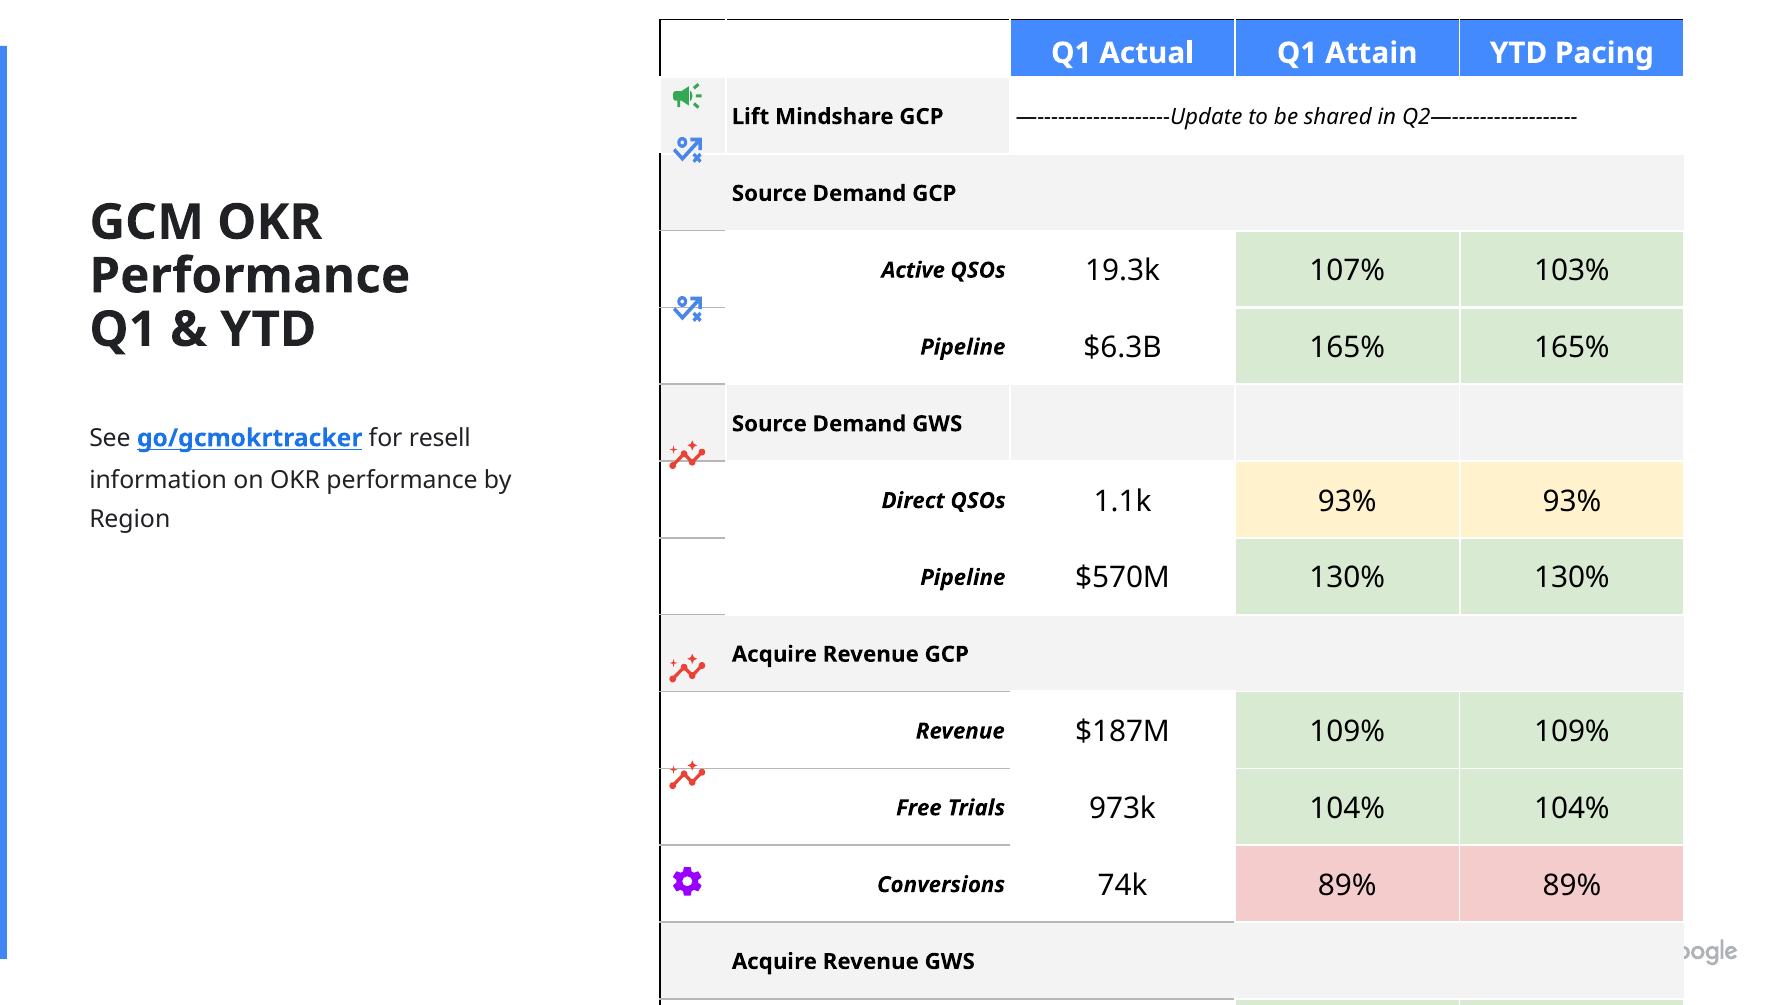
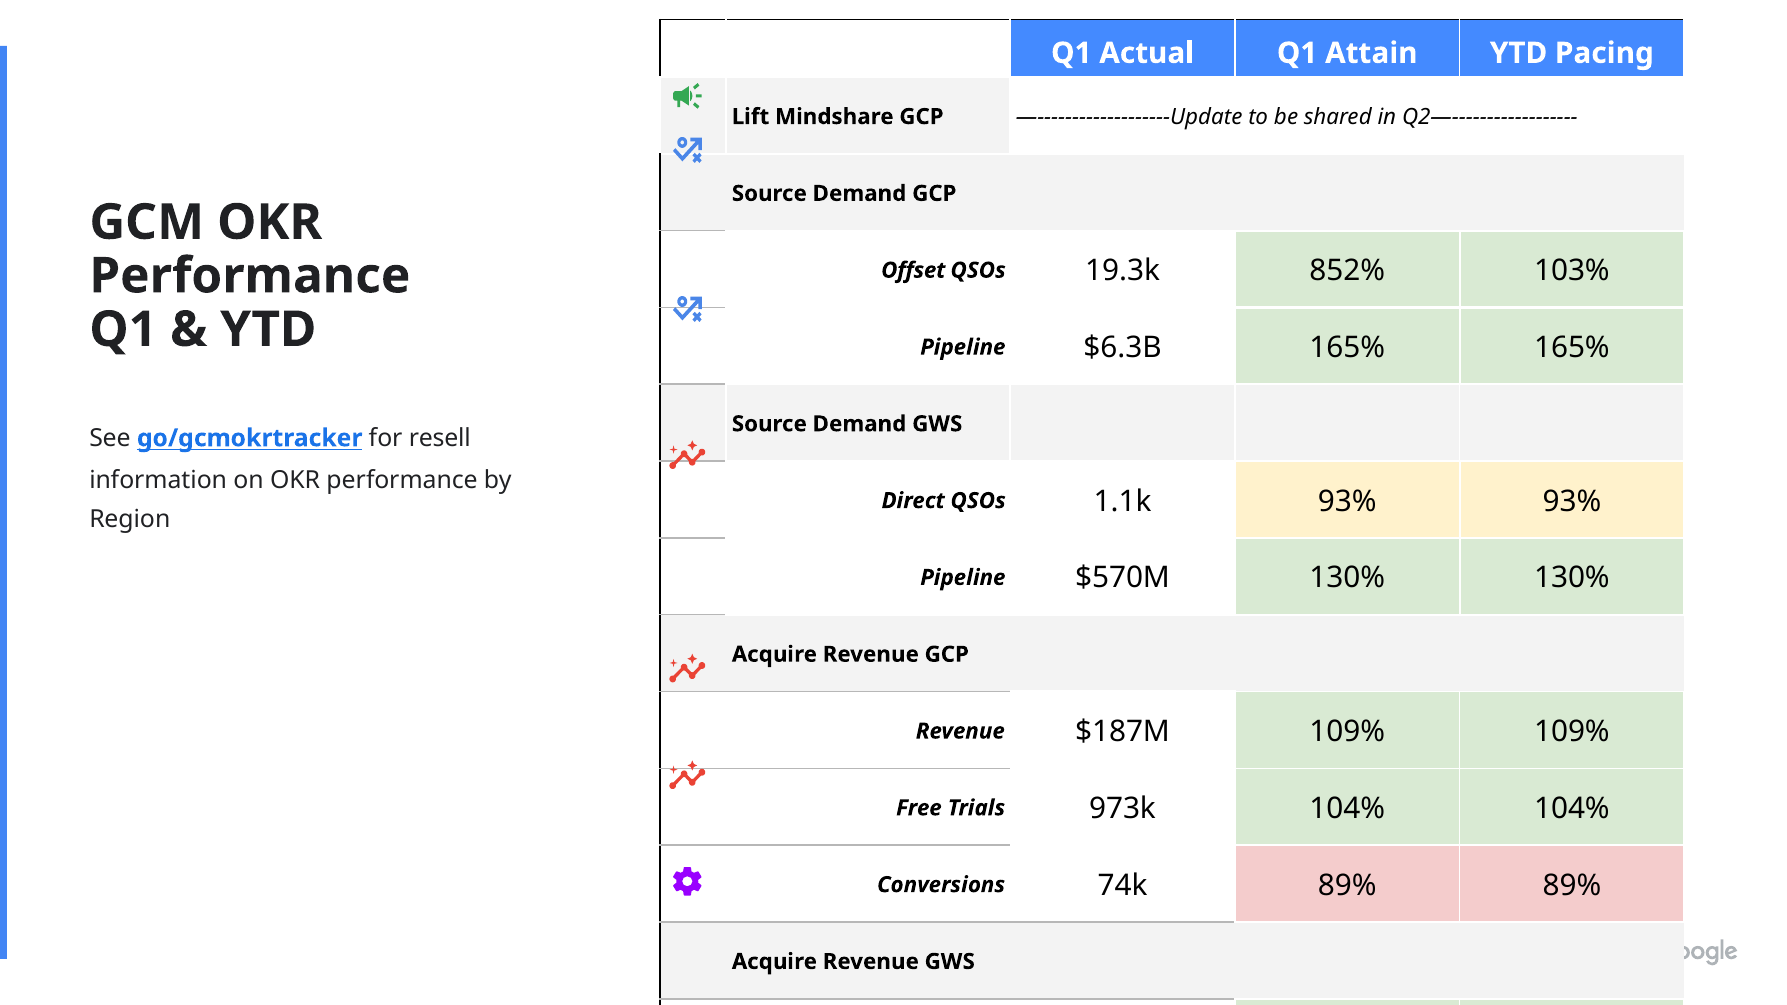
Active: Active -> Offset
107%: 107% -> 852%
